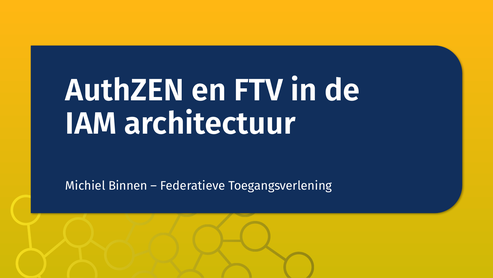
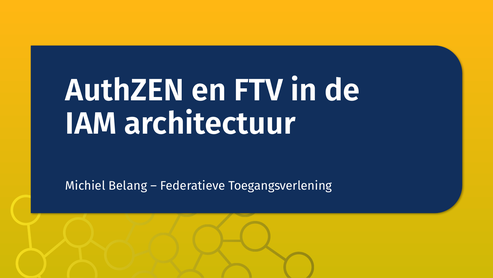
Binnen: Binnen -> Belang
